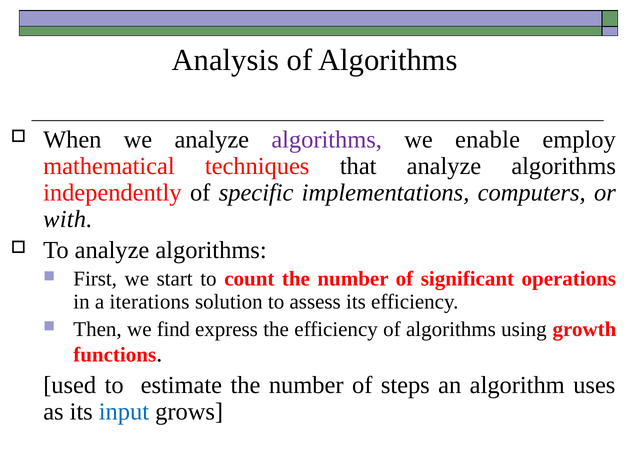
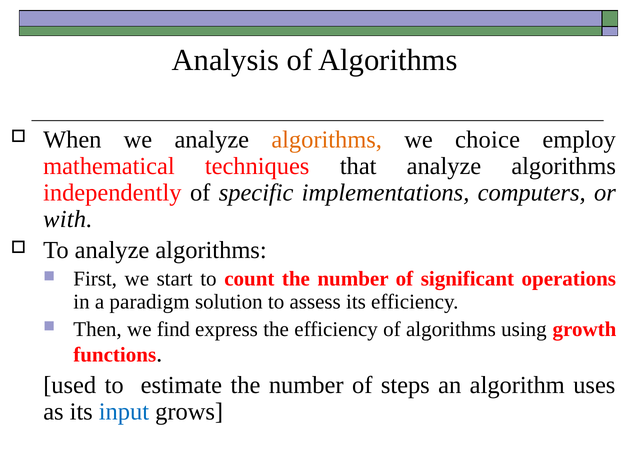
algorithms at (327, 140) colour: purple -> orange
enable: enable -> choice
iterations: iterations -> paradigm
